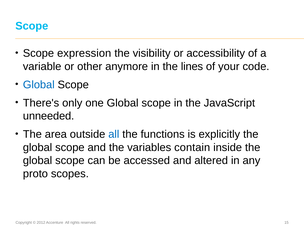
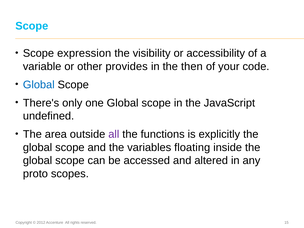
anymore: anymore -> provides
lines: lines -> then
unneeded: unneeded -> undefined
all at (114, 134) colour: blue -> purple
contain: contain -> floating
